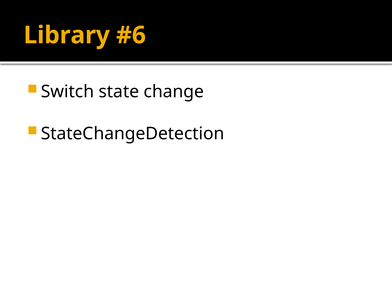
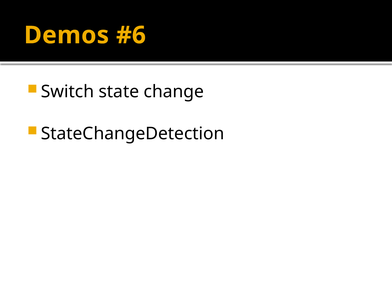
Library: Library -> Demos
